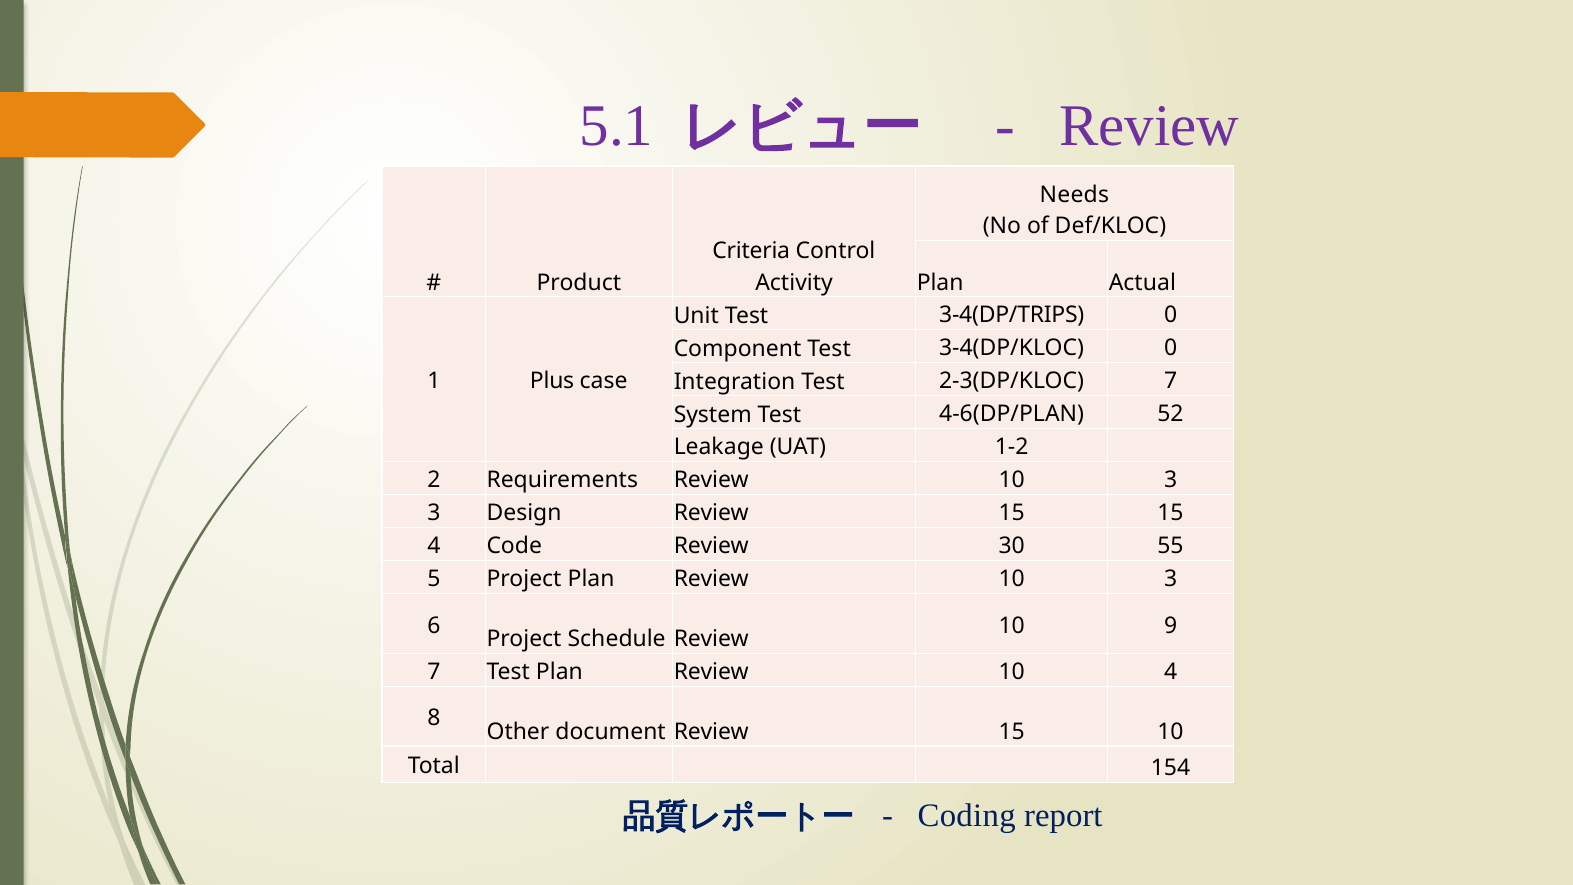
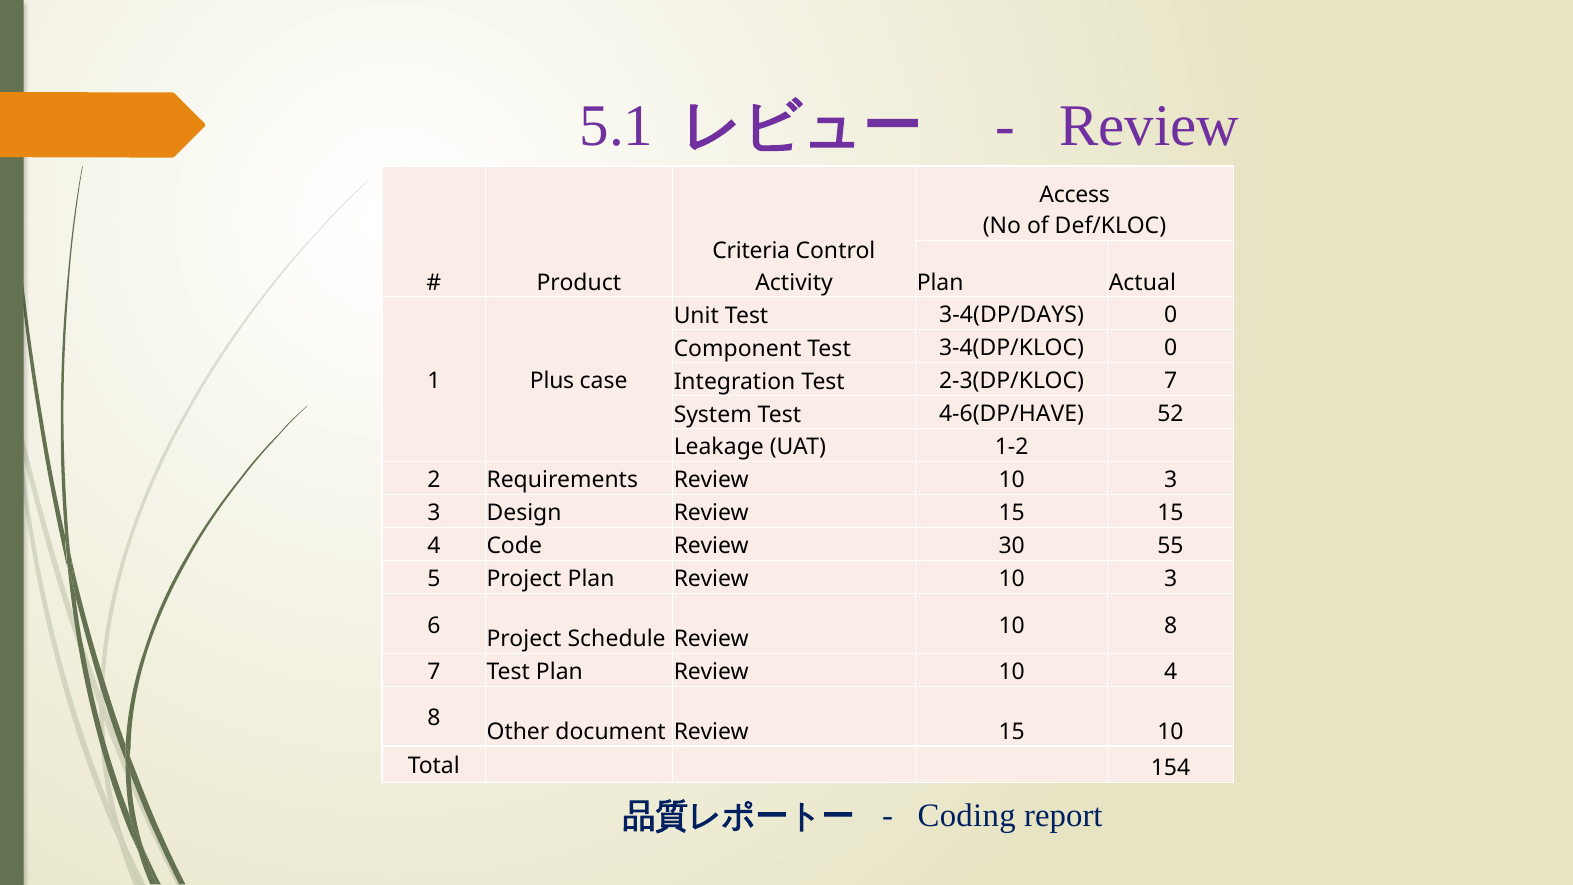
Needs: Needs -> Access
3-4(DP/TRIPS: 3-4(DP/TRIPS -> 3-4(DP/DAYS
4-6(DP/PLAN: 4-6(DP/PLAN -> 4-6(DP/HAVE
10 9: 9 -> 8
